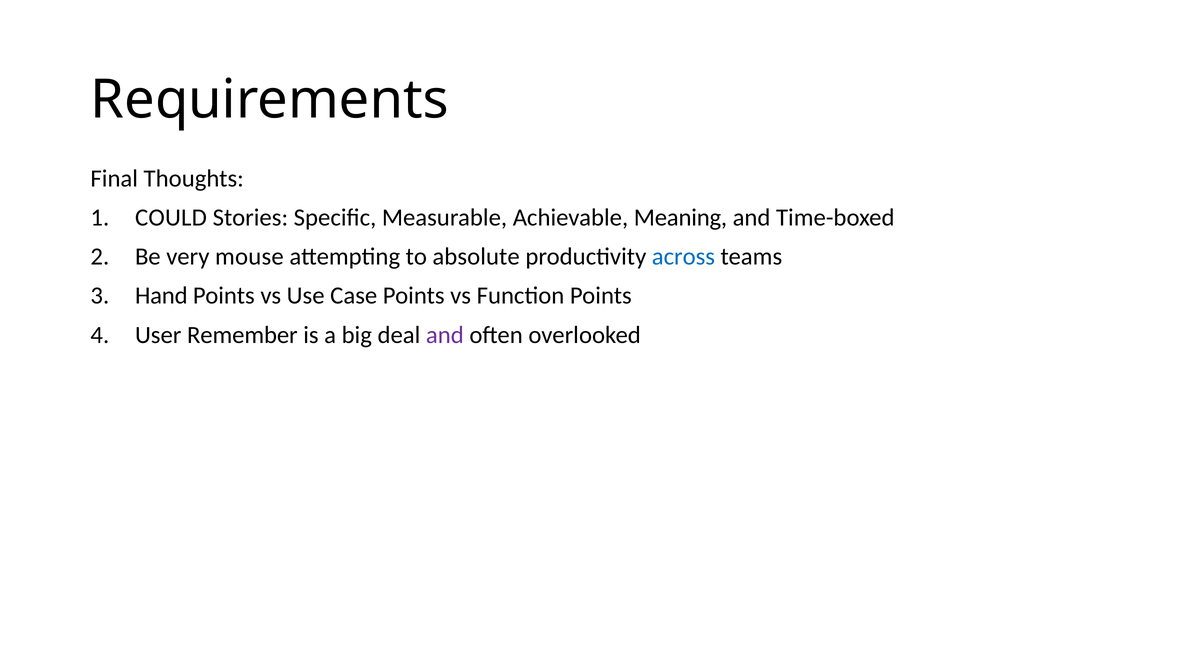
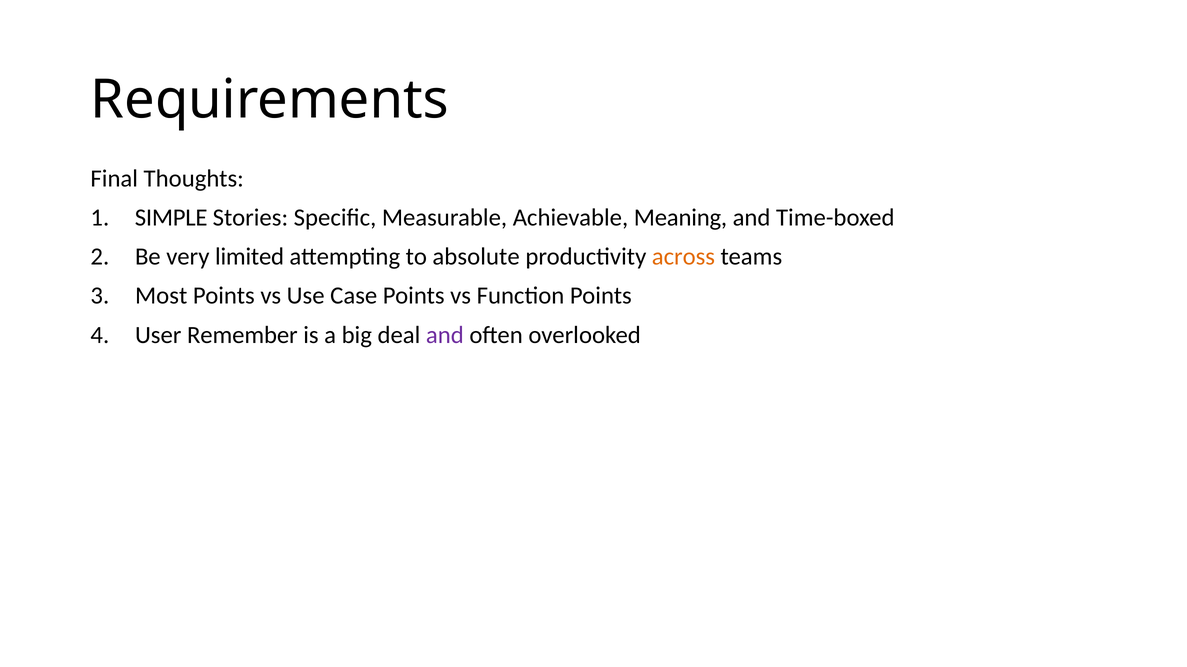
COULD: COULD -> SIMPLE
mouse: mouse -> limited
across colour: blue -> orange
Hand: Hand -> Most
